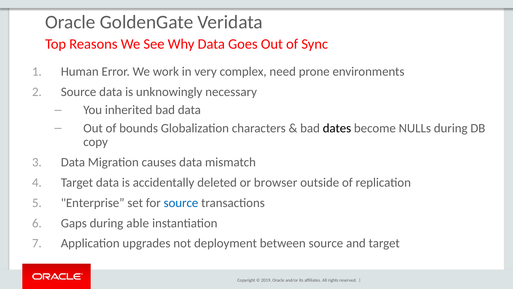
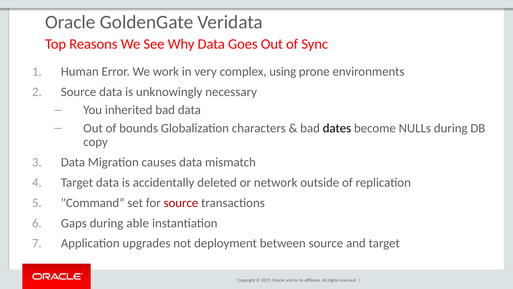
need: need -> using
browser: browser -> network
Enterprise: Enterprise -> Command
source at (181, 203) colour: blue -> red
